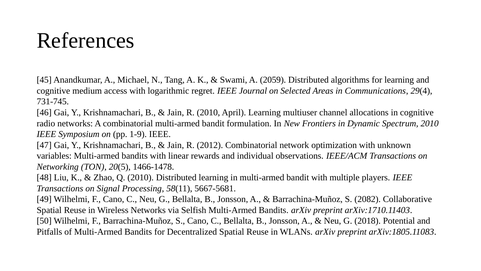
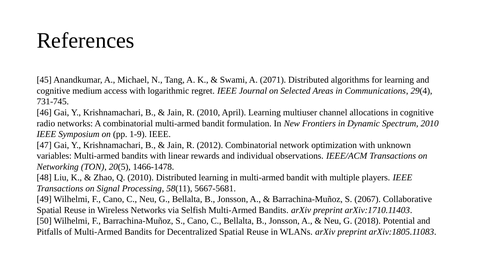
2059: 2059 -> 2071
2082: 2082 -> 2067
